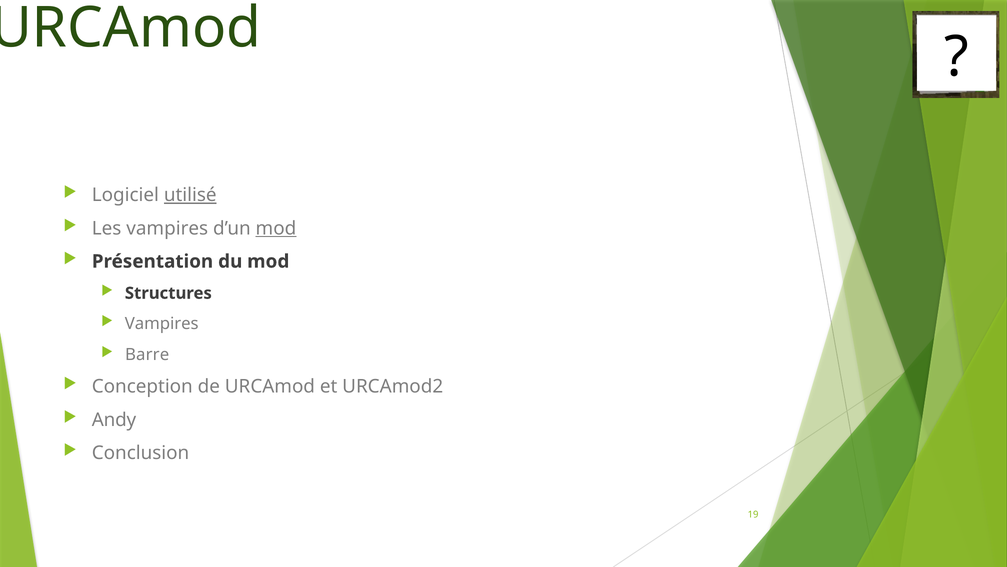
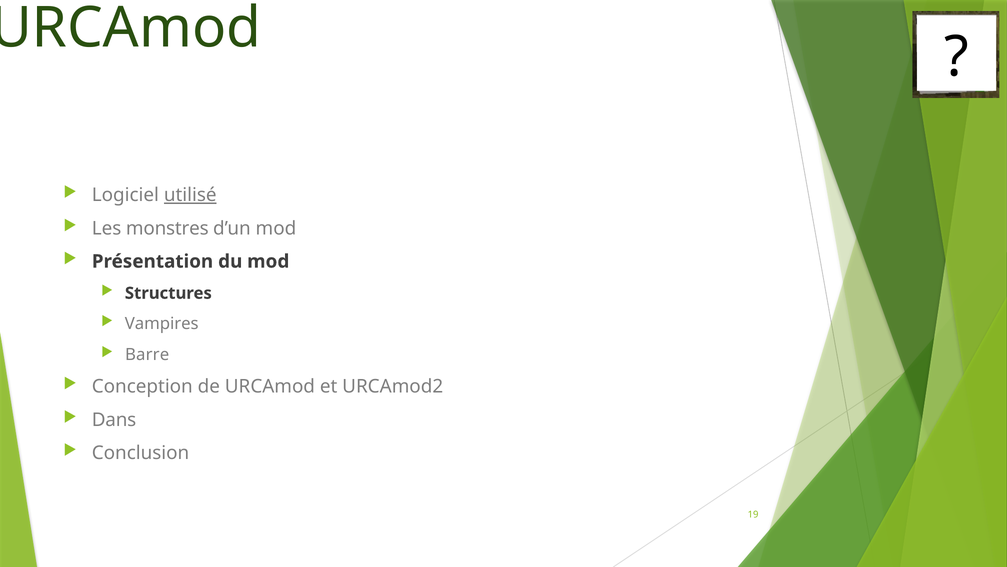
Les vampires: vampires -> monstres
mod at (276, 228) underline: present -> none
Andy: Andy -> Dans
